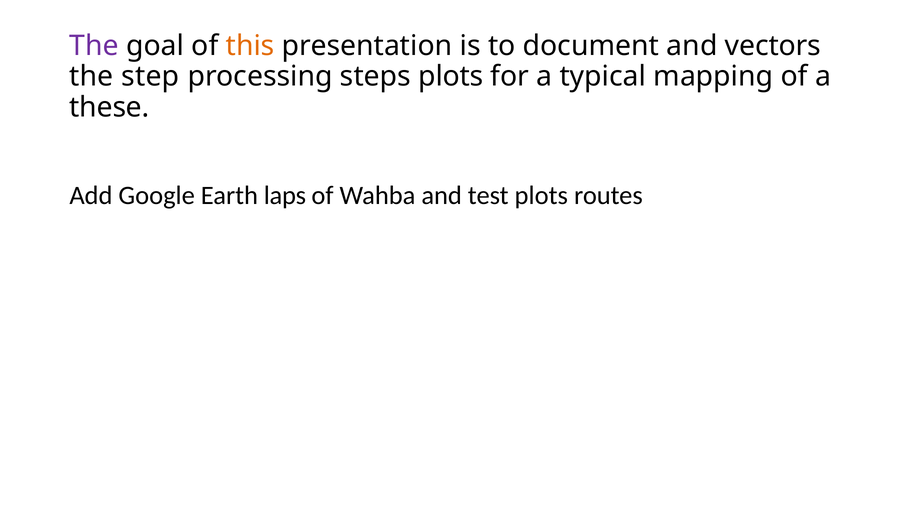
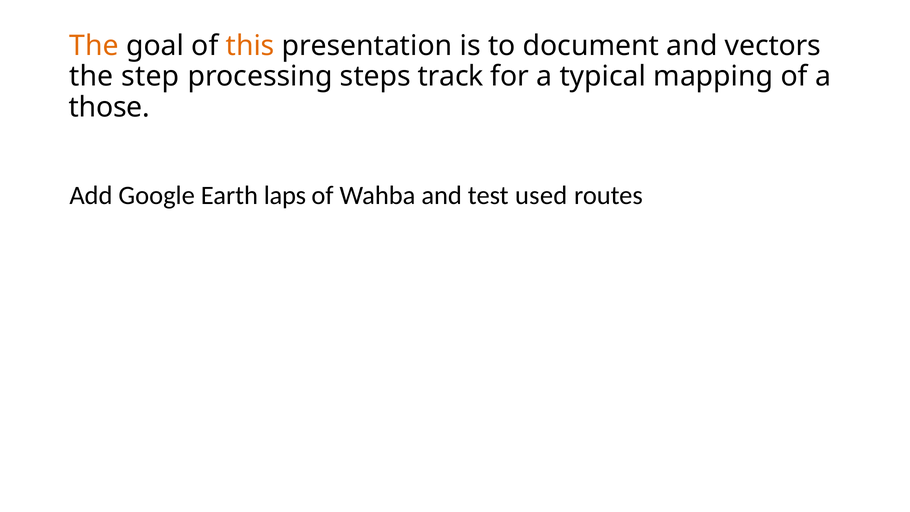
The at (94, 46) colour: purple -> orange
steps plots: plots -> track
these: these -> those
test plots: plots -> used
